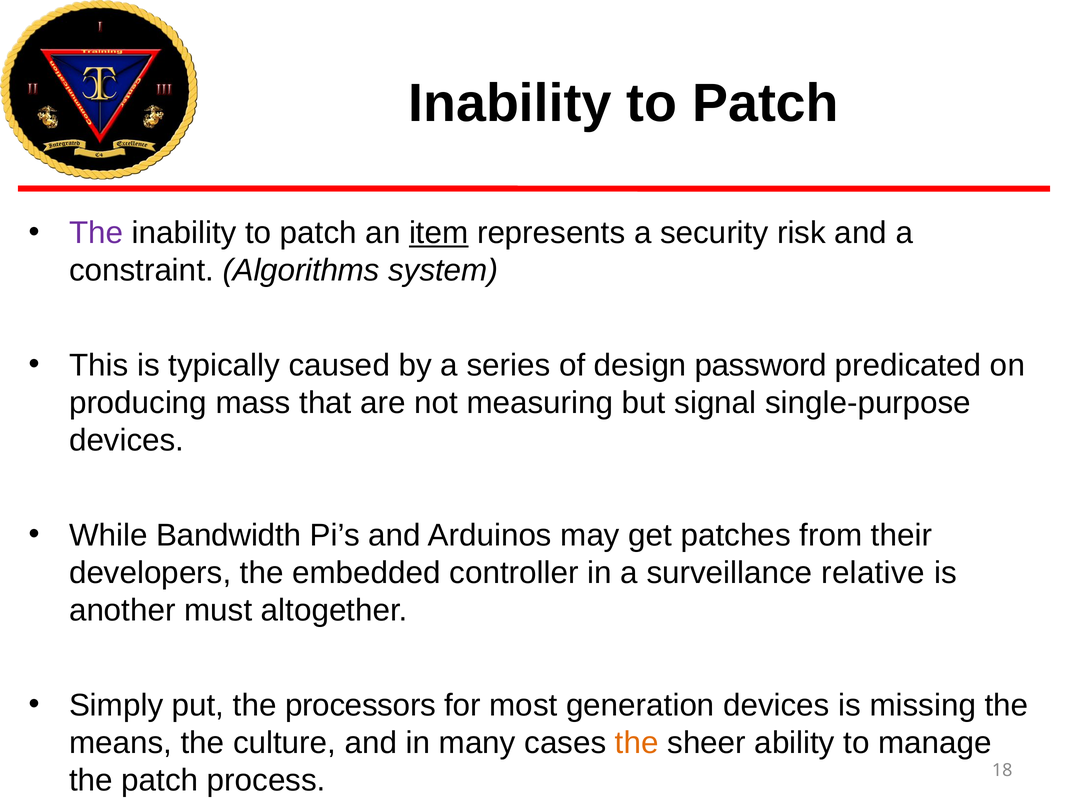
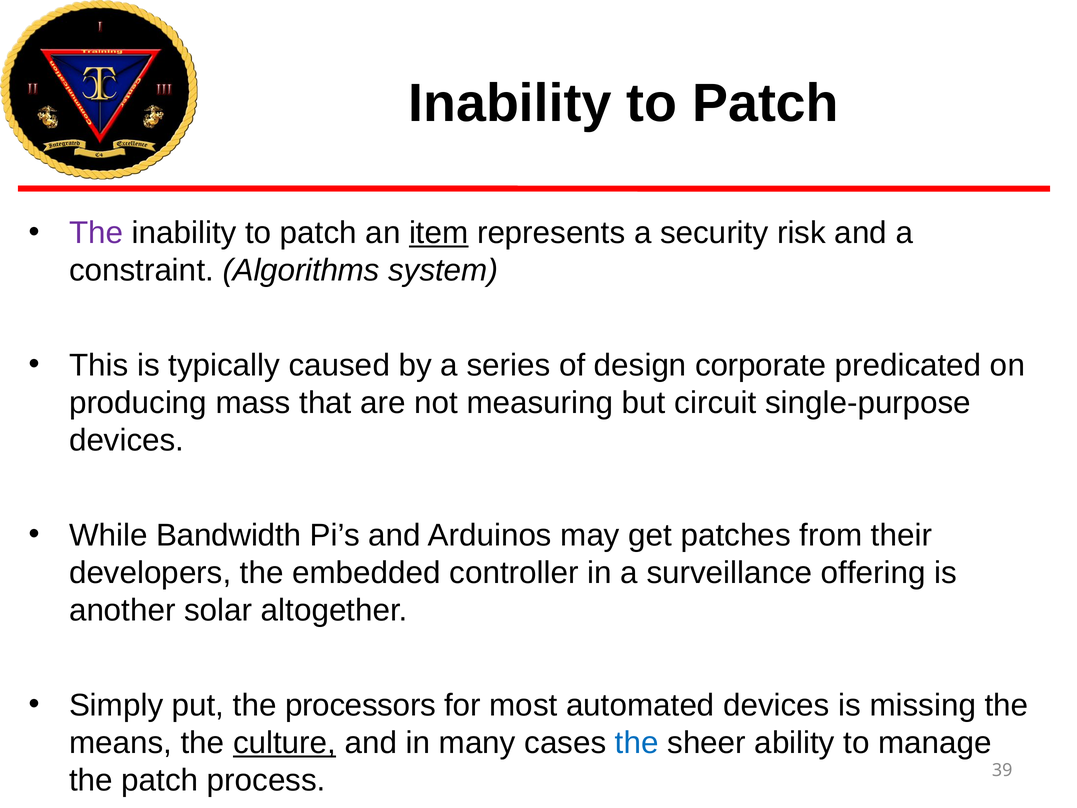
password: password -> corporate
signal: signal -> circuit
relative: relative -> offering
must: must -> solar
generation: generation -> automated
culture underline: none -> present
the at (637, 743) colour: orange -> blue
18: 18 -> 39
